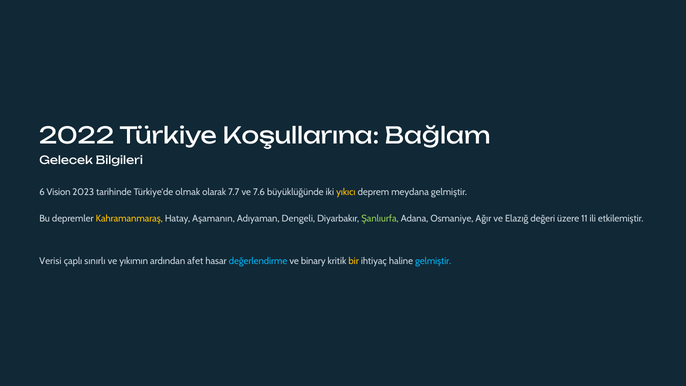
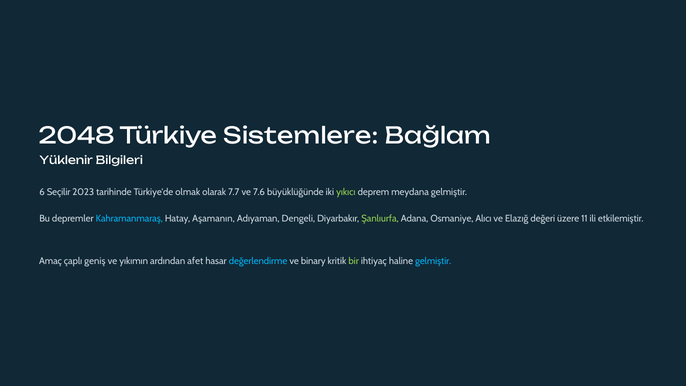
2022: 2022 -> 2048
Koşullarına: Koşullarına -> Sistemlere
Gelecek: Gelecek -> Yüklenir
Vision: Vision -> Seçilir
yıkıcı colour: yellow -> light green
Kahramanmaraş colour: yellow -> light blue
Ağır: Ağır -> Alıcı
Verisi: Verisi -> Amaç
sınırlı: sınırlı -> geniş
bir colour: yellow -> light green
